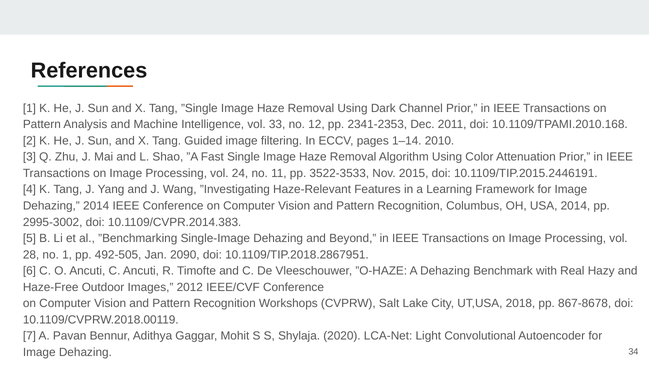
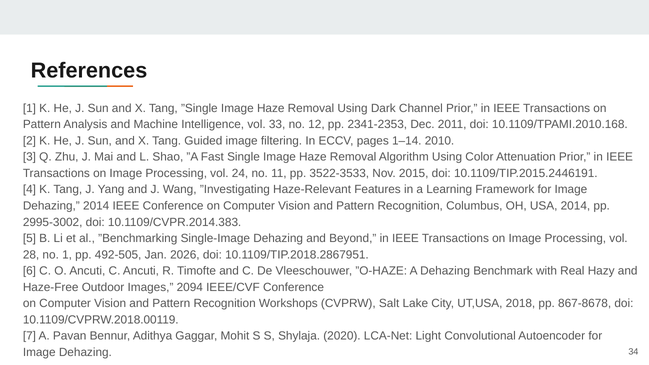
2090: 2090 -> 2026
2012: 2012 -> 2094
